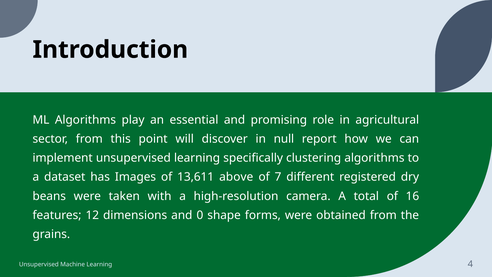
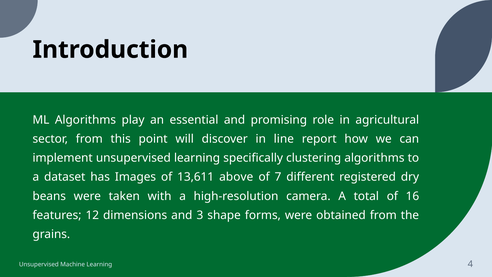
null: null -> line
0: 0 -> 3
